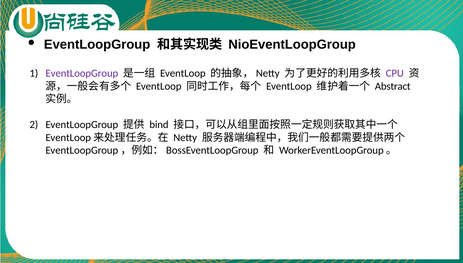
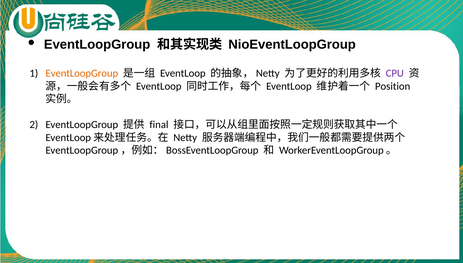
EventLoopGroup at (82, 73) colour: purple -> orange
Abstract: Abstract -> Position
bind: bind -> final
